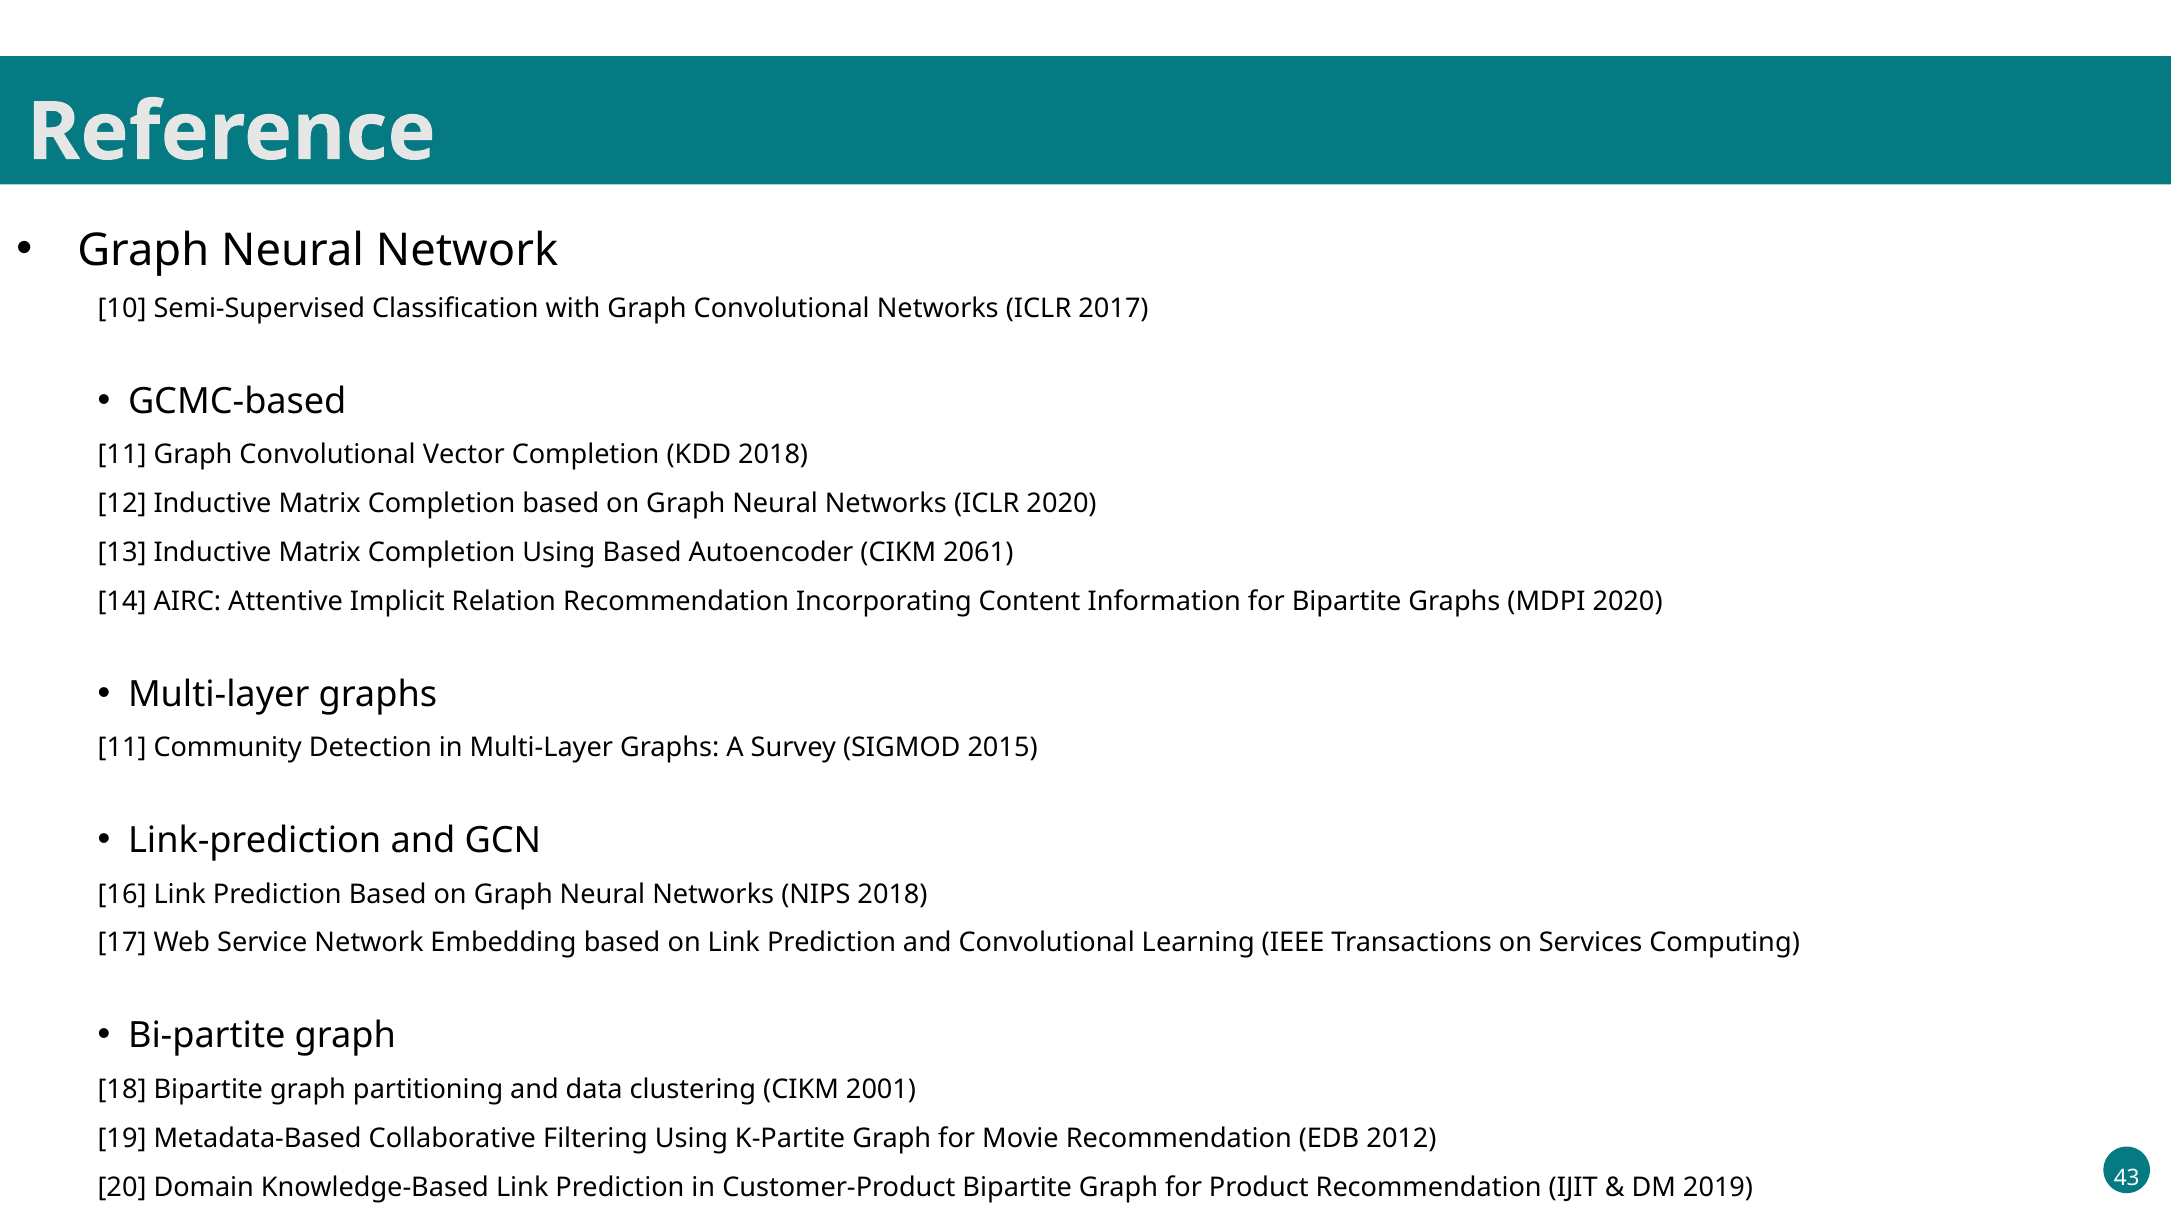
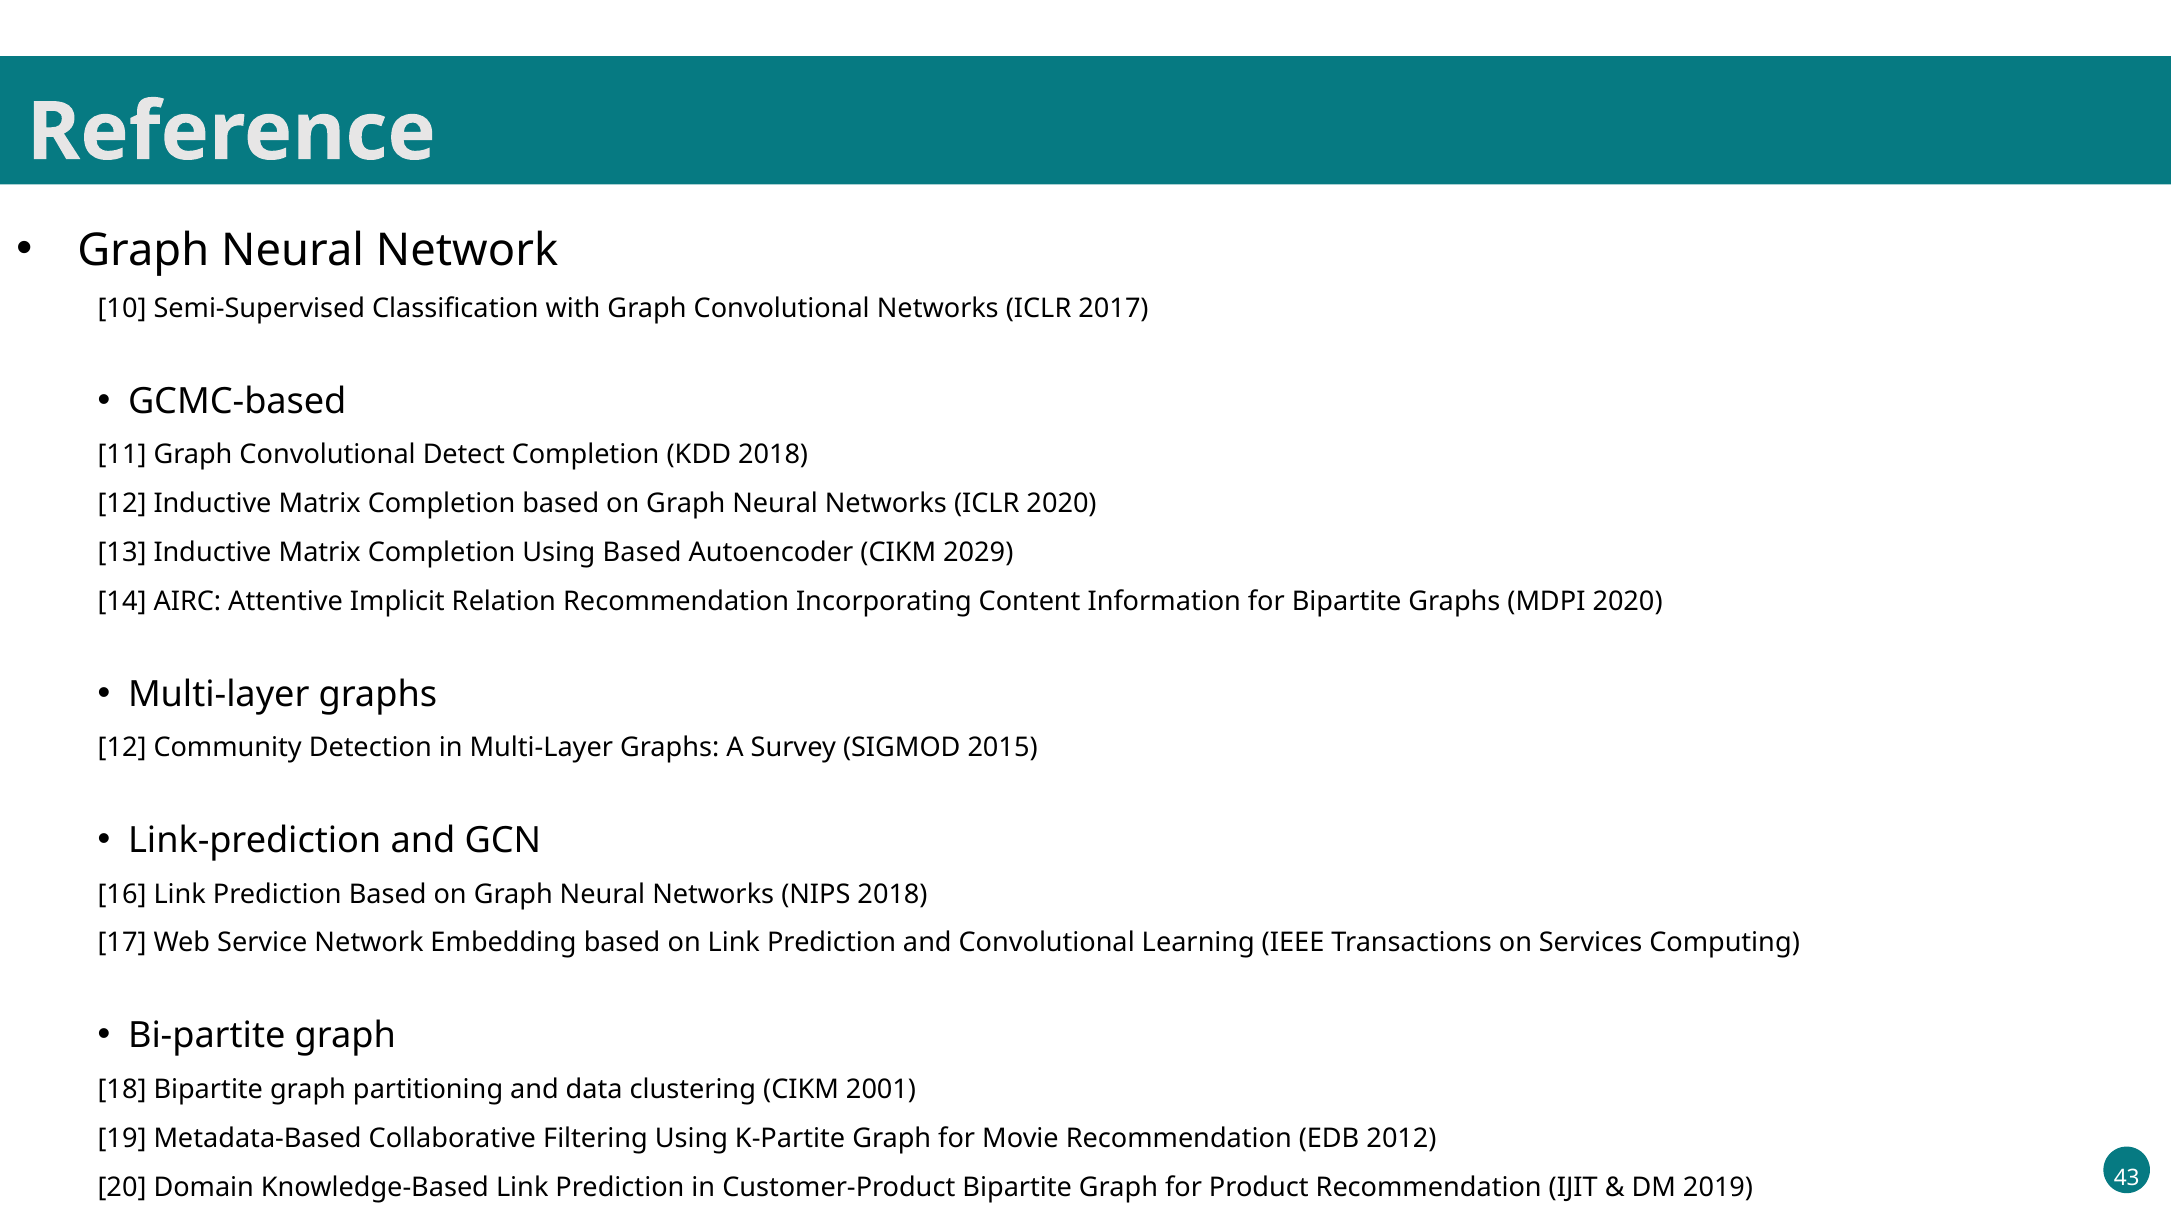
Vector: Vector -> Detect
2061: 2061 -> 2029
11 at (122, 748): 11 -> 12
